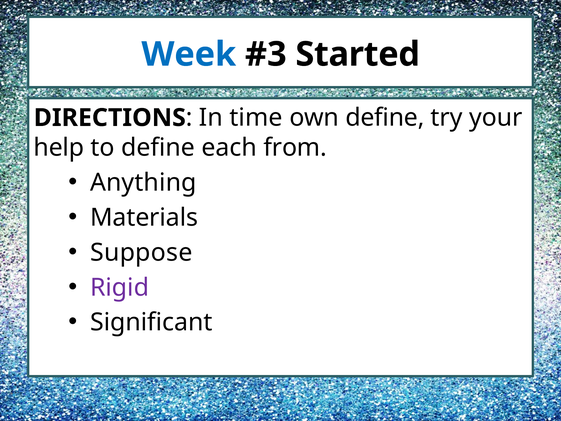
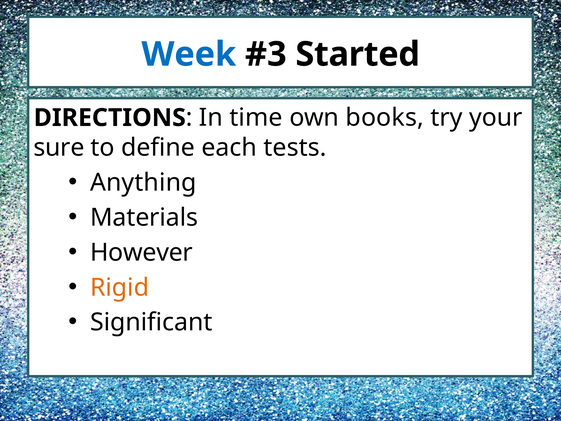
own define: define -> books
help: help -> sure
from: from -> tests
Suppose: Suppose -> However
Rigid colour: purple -> orange
